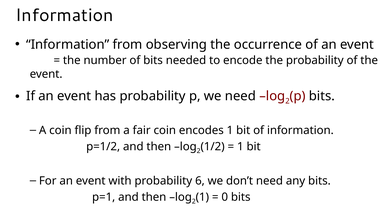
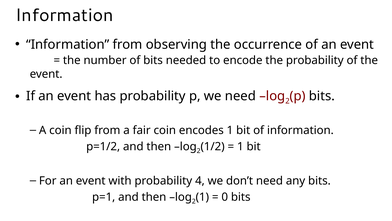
6: 6 -> 4
